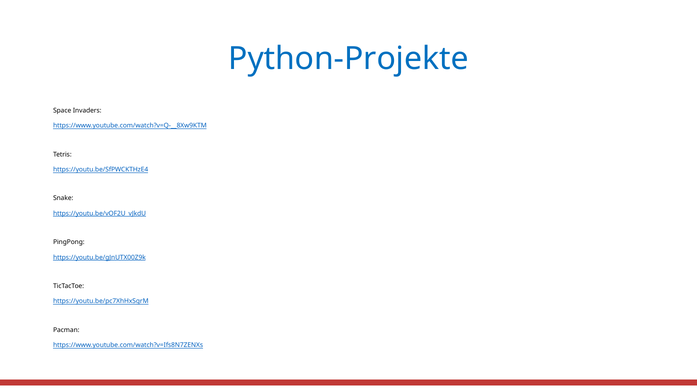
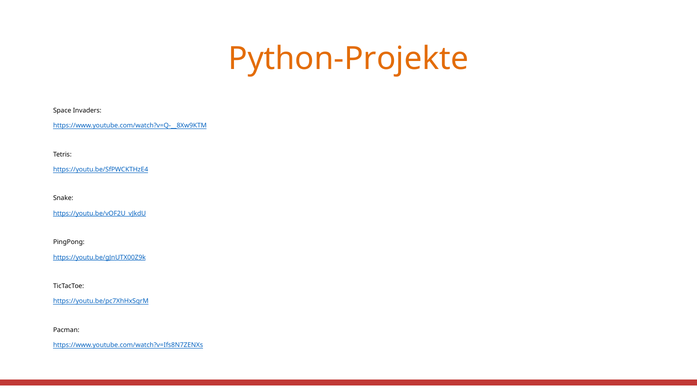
Python-Projekte colour: blue -> orange
